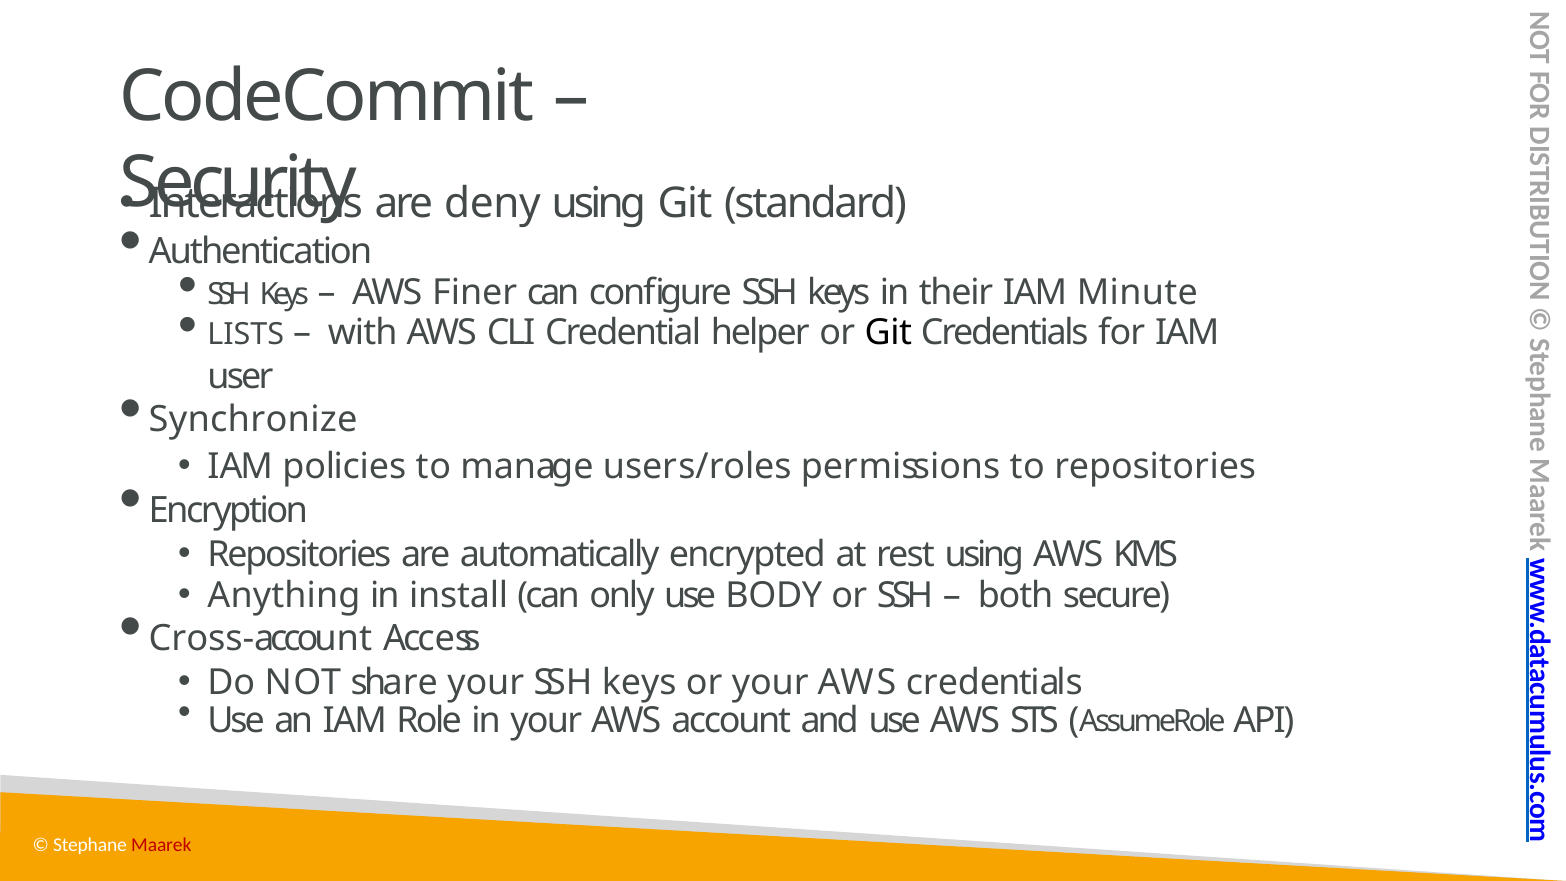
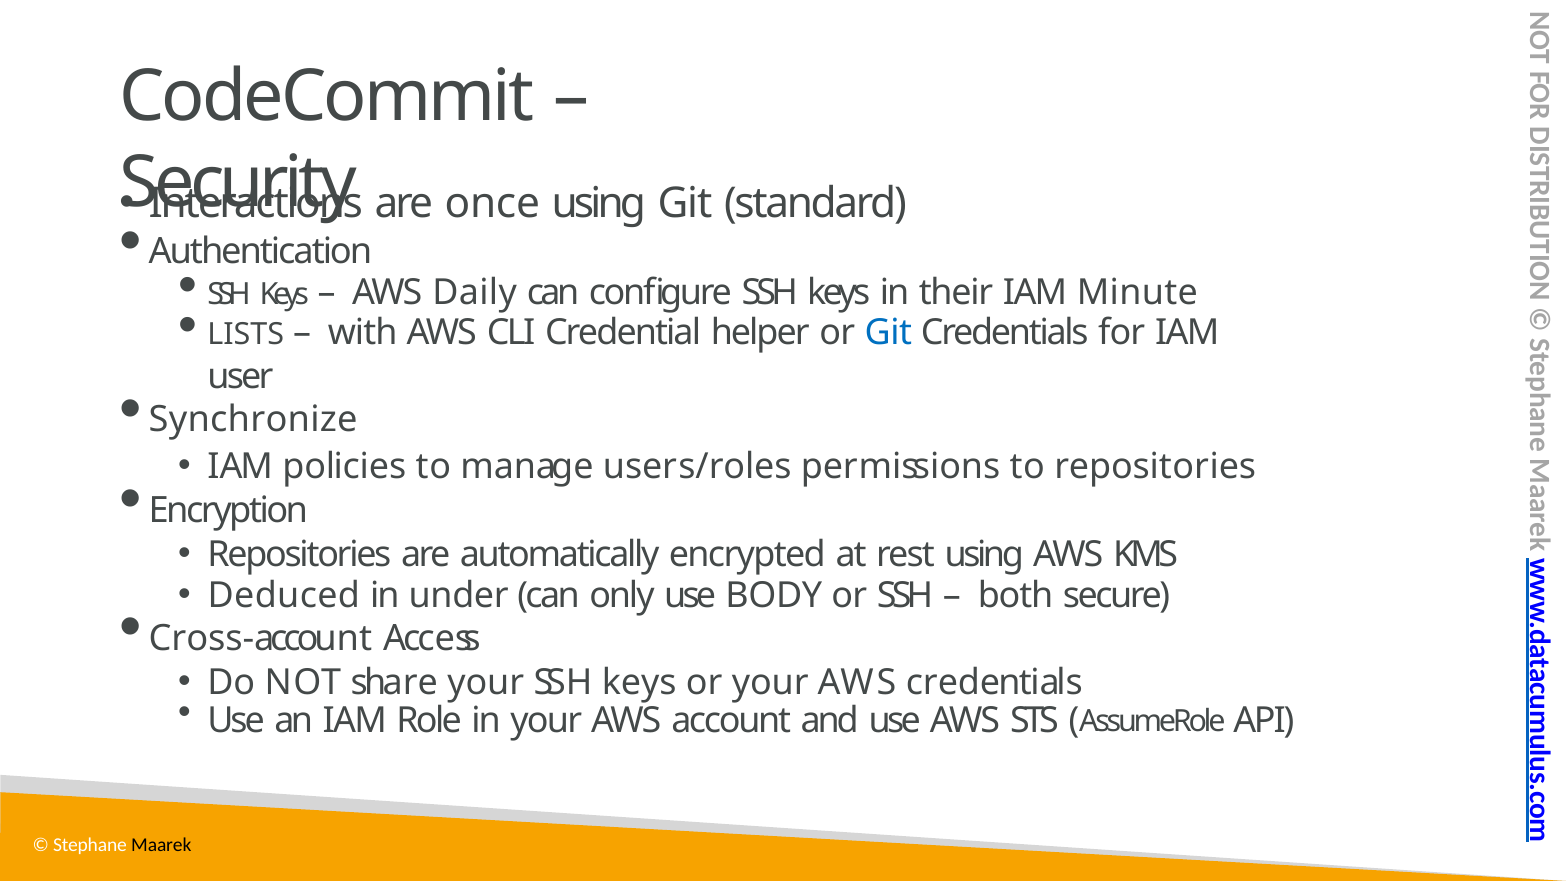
deny: deny -> once
Finer: Finer -> Daily
Git at (888, 333) colour: black -> blue
Anything: Anything -> Deduced
install: install -> under
Maarek colour: red -> black
